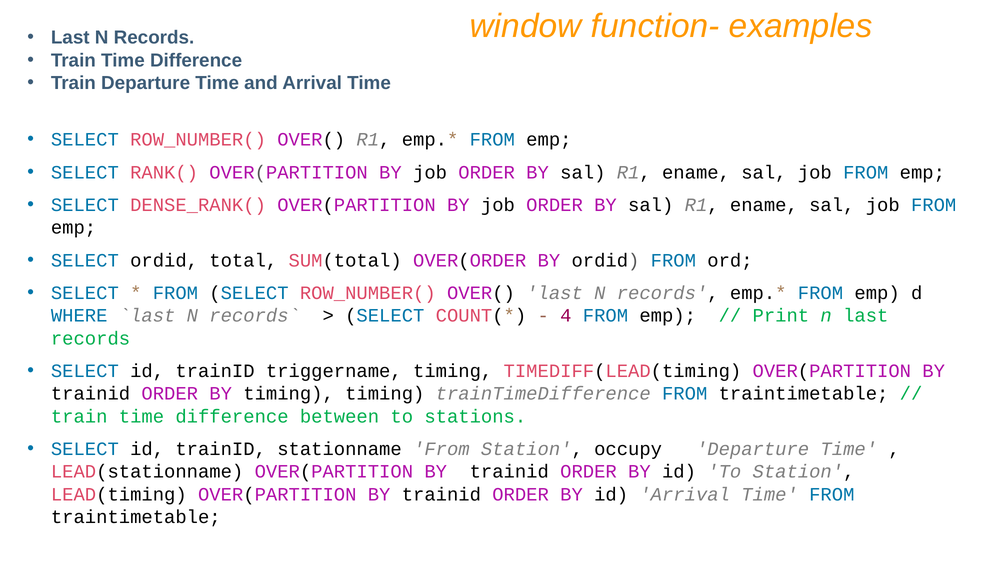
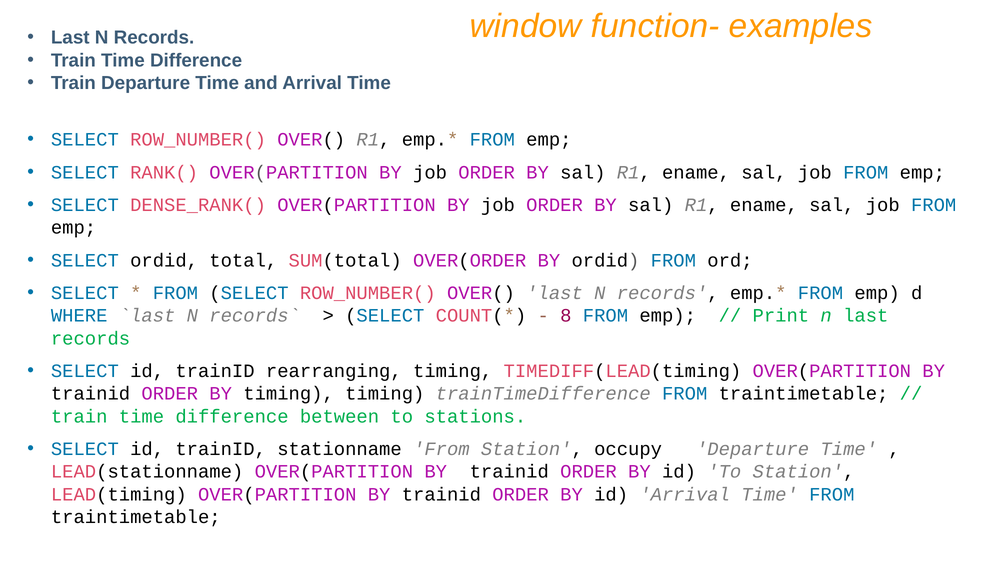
4: 4 -> 8
triggername: triggername -> rearranging
